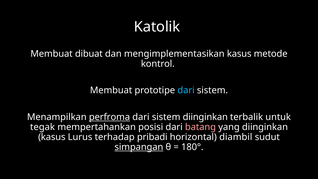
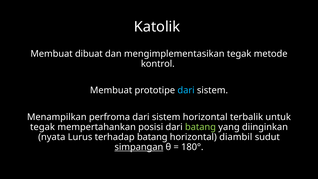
mengimplementasikan kasus: kasus -> tegak
perfroma underline: present -> none
sistem diinginkan: diinginkan -> horizontal
batang at (200, 127) colour: pink -> light green
kasus at (52, 137): kasus -> nyata
terhadap pribadi: pribadi -> batang
